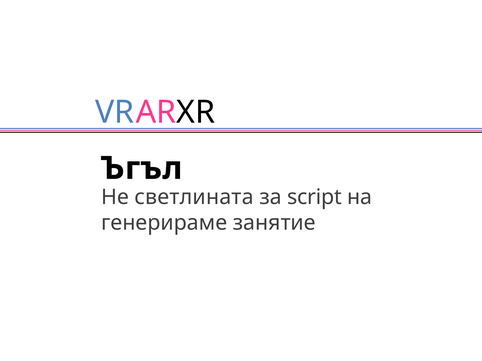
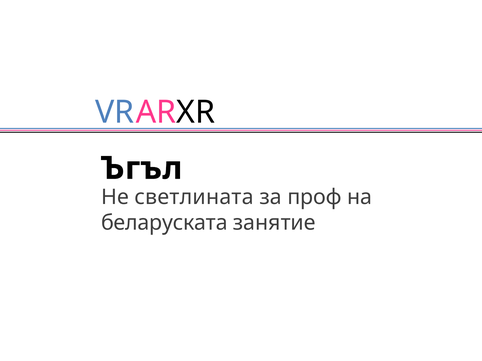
script: script -> проф
генерираме: генерираме -> беларуската
